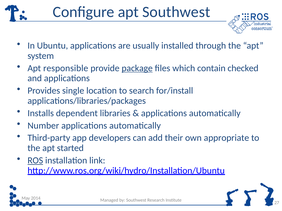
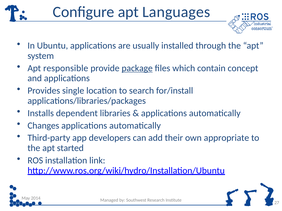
apt Southwest: Southwest -> Languages
checked: checked -> concept
Number: Number -> Changes
ROS underline: present -> none
